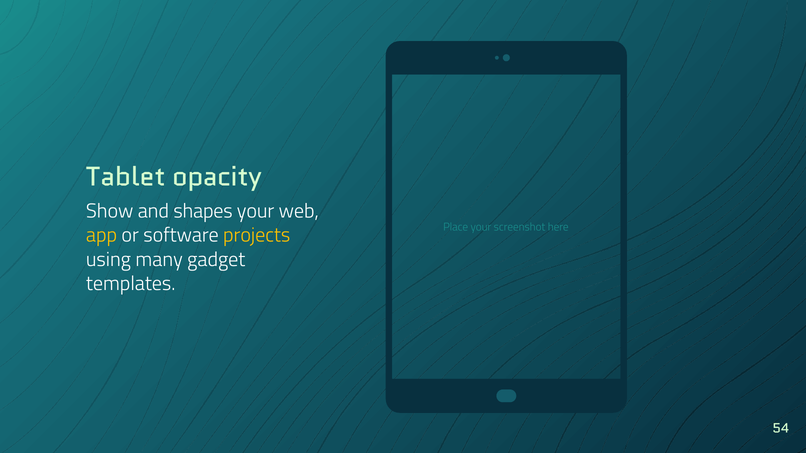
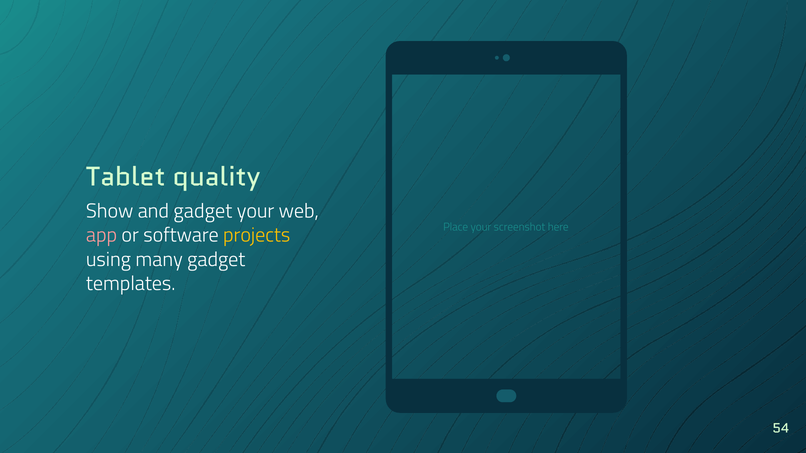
opacity: opacity -> quality
and shapes: shapes -> gadget
app colour: yellow -> pink
